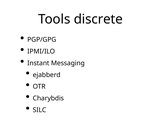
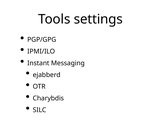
discrete: discrete -> settings
